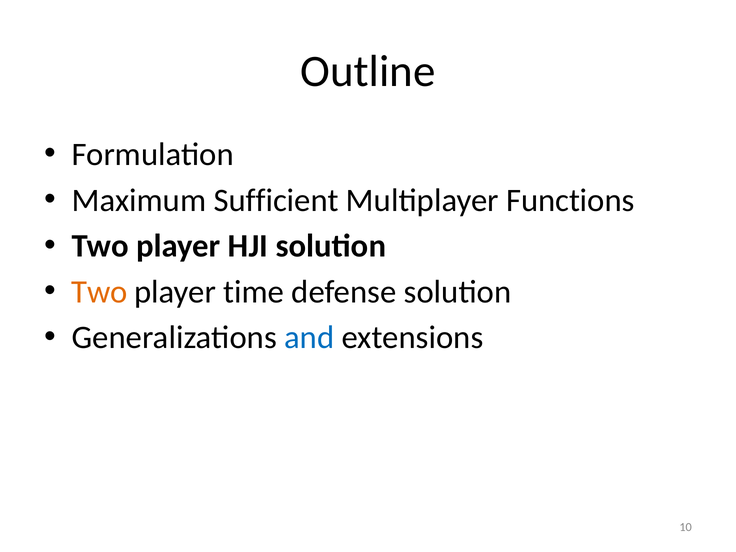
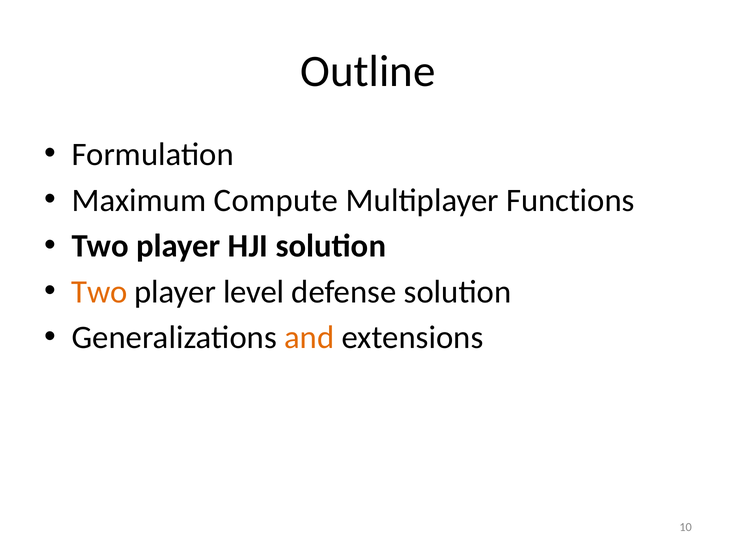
Sufficient: Sufficient -> Compute
time: time -> level
and colour: blue -> orange
